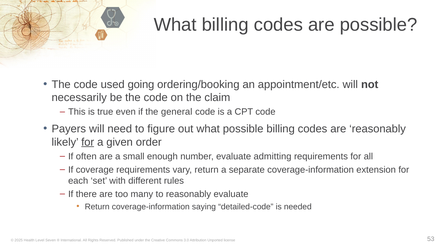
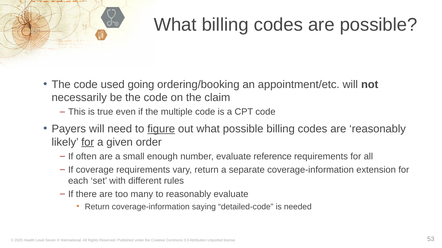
general: general -> multiple
figure underline: none -> present
admitting: admitting -> reference
